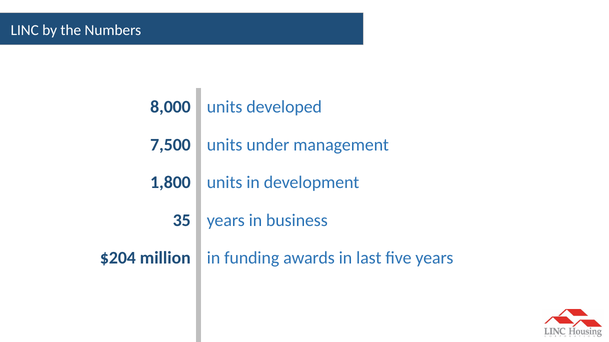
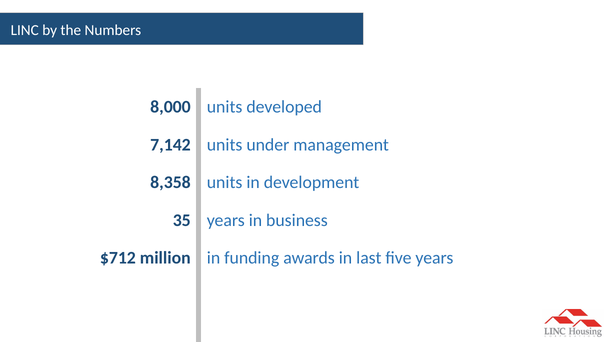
7,500: 7,500 -> 7,142
1,800: 1,800 -> 8,358
$204: $204 -> $712
